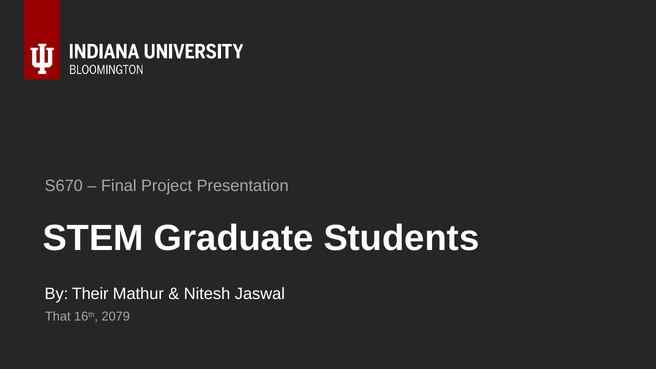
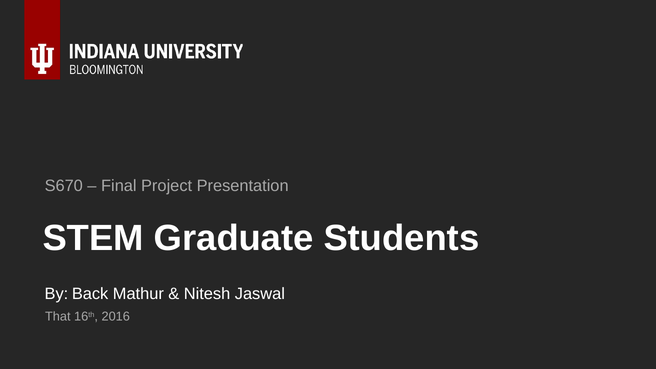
Their: Their -> Back
2079: 2079 -> 2016
